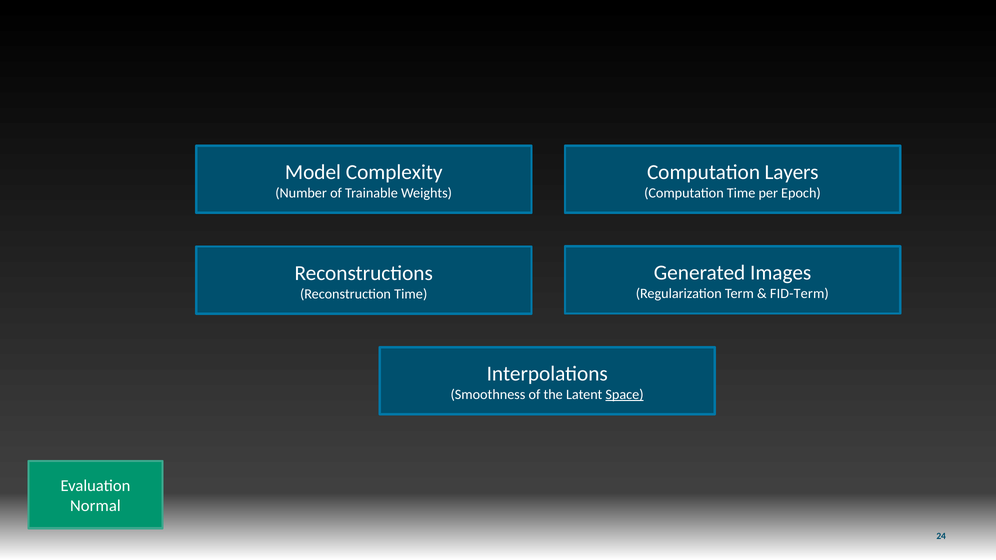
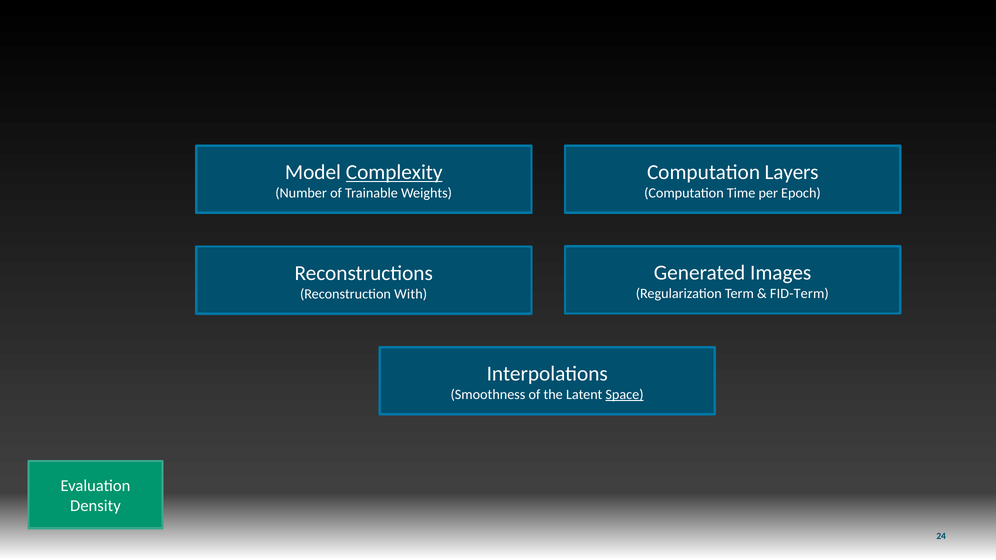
Complexity underline: none -> present
Reconstruction Time: Time -> With
Normal: Normal -> Density
